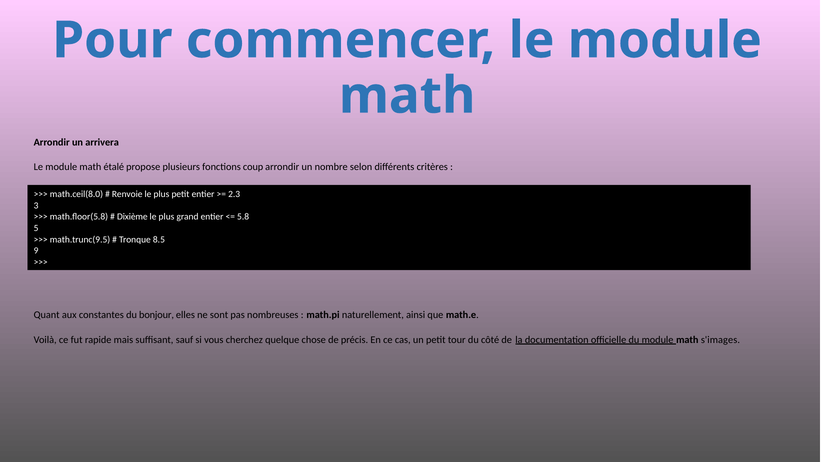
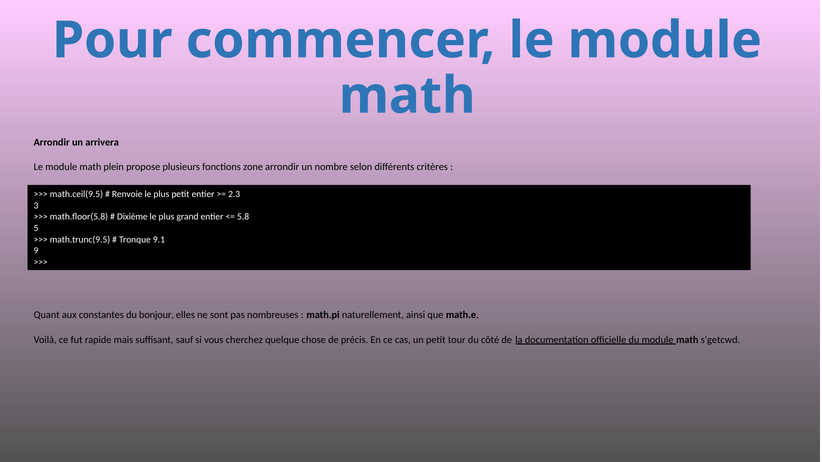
étalé: étalé -> plein
coup: coup -> zone
math.ceil(8.0: math.ceil(8.0 -> math.ceil(9.5
8.5: 8.5 -> 9.1
s'images: s'images -> s'getcwd
